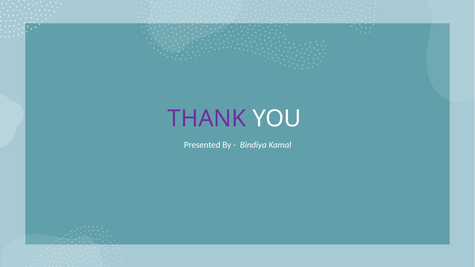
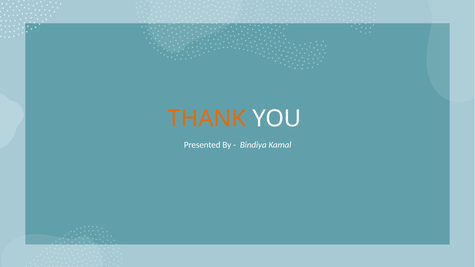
THANK colour: purple -> orange
